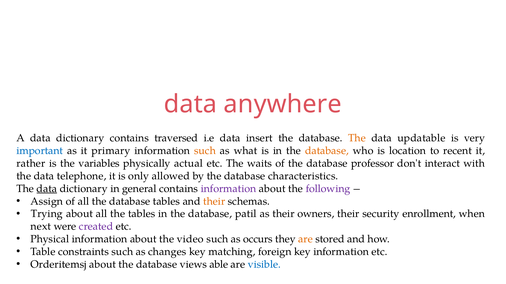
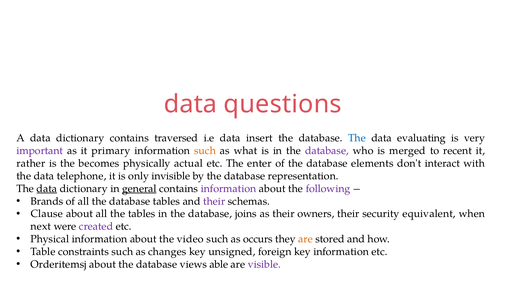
anywhere: anywhere -> questions
The at (357, 138) colour: orange -> blue
updatable: updatable -> evaluating
important colour: blue -> purple
database at (327, 151) colour: orange -> purple
location: location -> merged
variables: variables -> becomes
waits: waits -> enter
professor: professor -> elements
allowed: allowed -> invisible
characteristics: characteristics -> representation
general underline: none -> present
Assign: Assign -> Brands
their at (214, 202) colour: orange -> purple
Trying: Trying -> Clause
patil: patil -> joins
enrollment: enrollment -> equivalent
matching: matching -> unsigned
visible colour: blue -> purple
